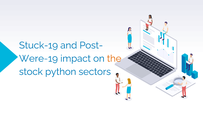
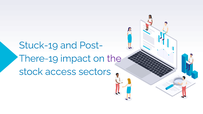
Were-19: Were-19 -> There-19
the colour: orange -> purple
python: python -> access
